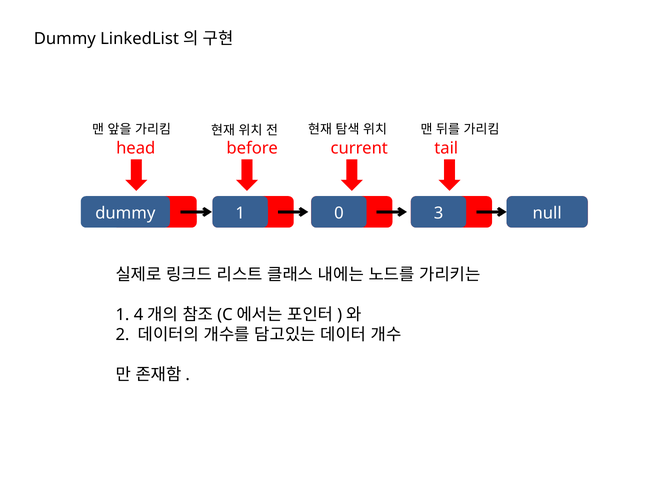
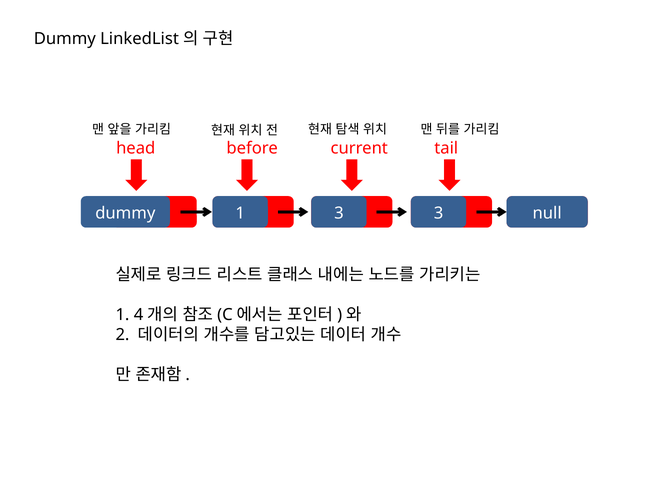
1 0: 0 -> 3
